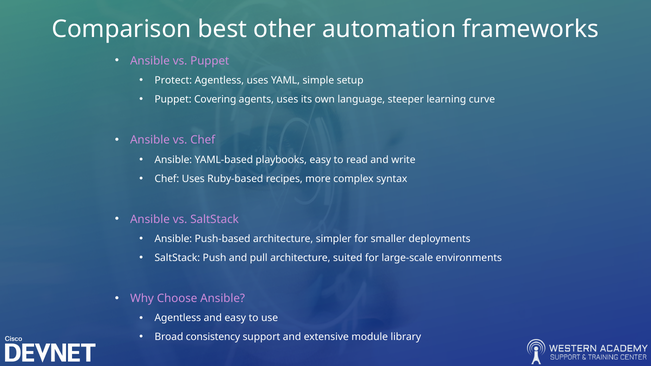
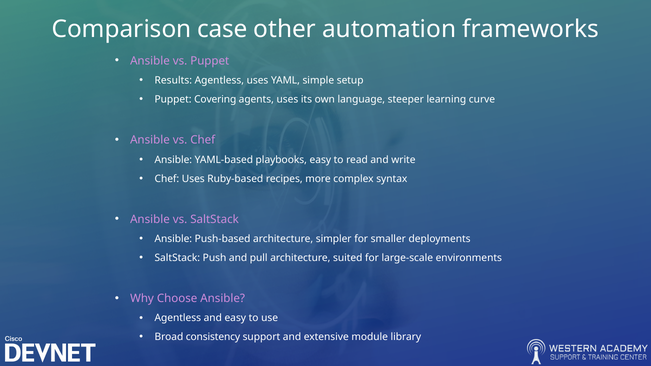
best: best -> case
Protect: Protect -> Results
